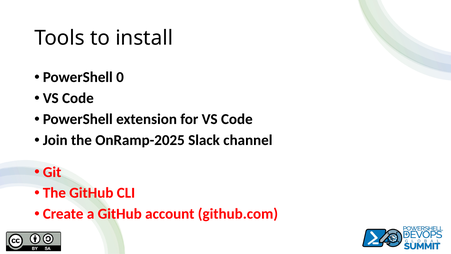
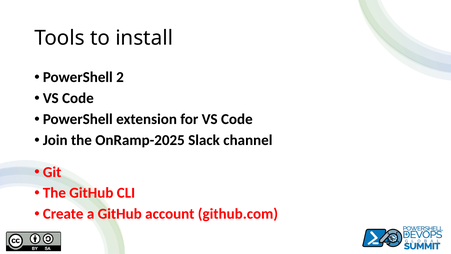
0: 0 -> 2
